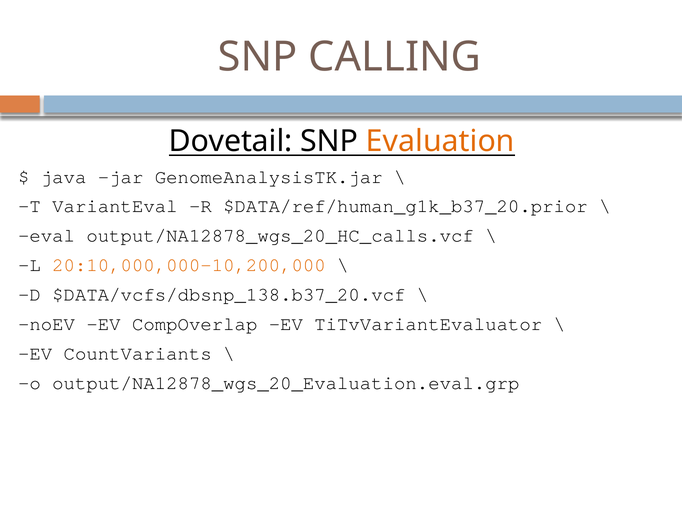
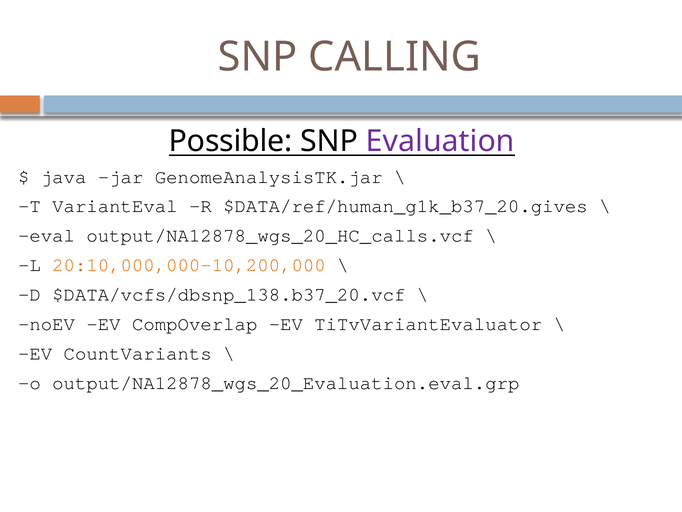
Dovetail: Dovetail -> Possible
Evaluation colour: orange -> purple
$DATA/ref/human_g1k_b37_20.prior: $DATA/ref/human_g1k_b37_20.prior -> $DATA/ref/human_g1k_b37_20.gives
